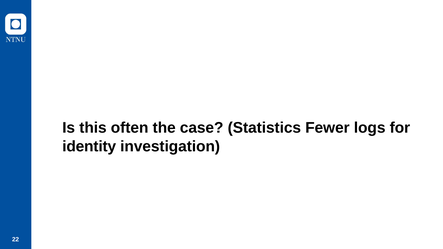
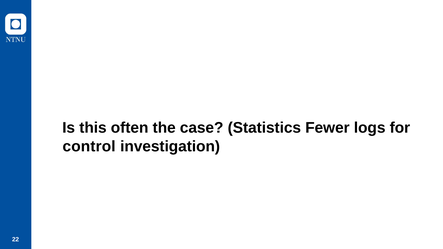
identity: identity -> control
